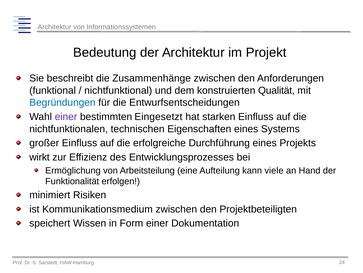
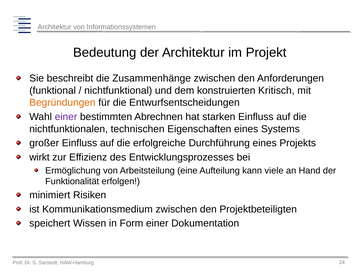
Qualität: Qualität -> Kritisch
Begründungen colour: blue -> orange
Eingesetzt: Eingesetzt -> Abrechnen
